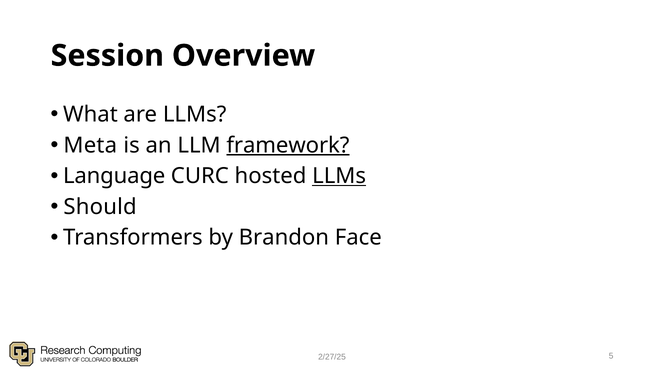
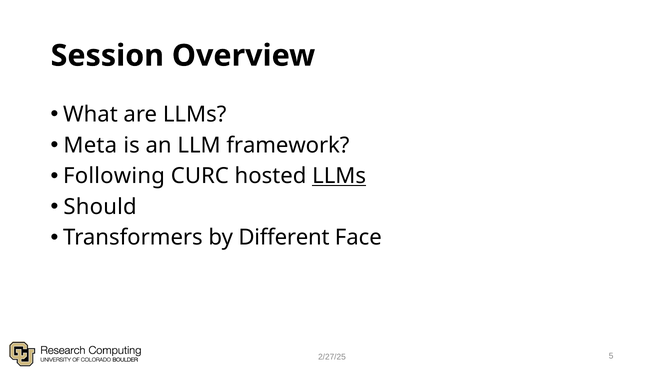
framework underline: present -> none
Language: Language -> Following
Brandon: Brandon -> Different
